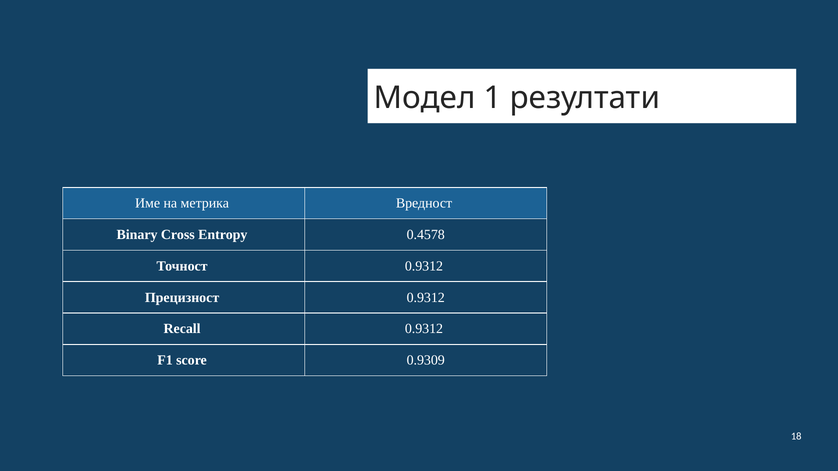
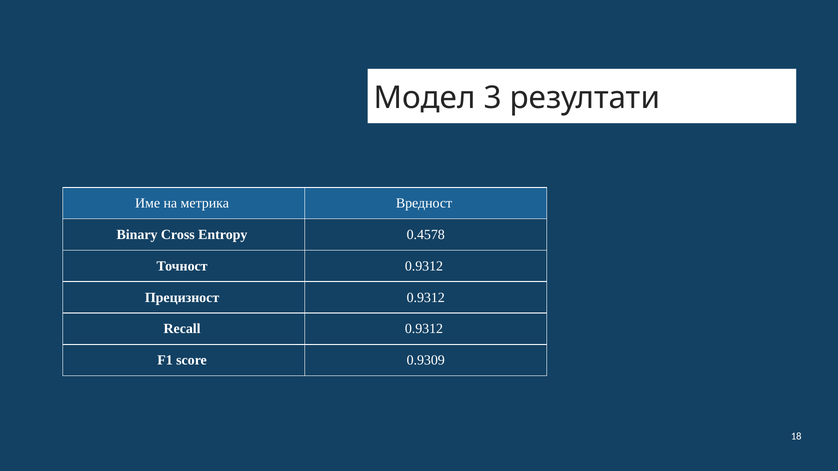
1: 1 -> 3
